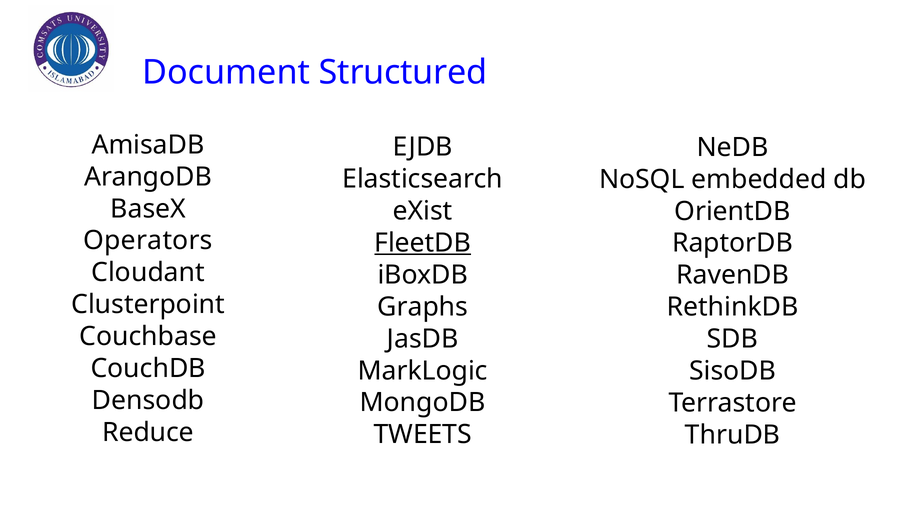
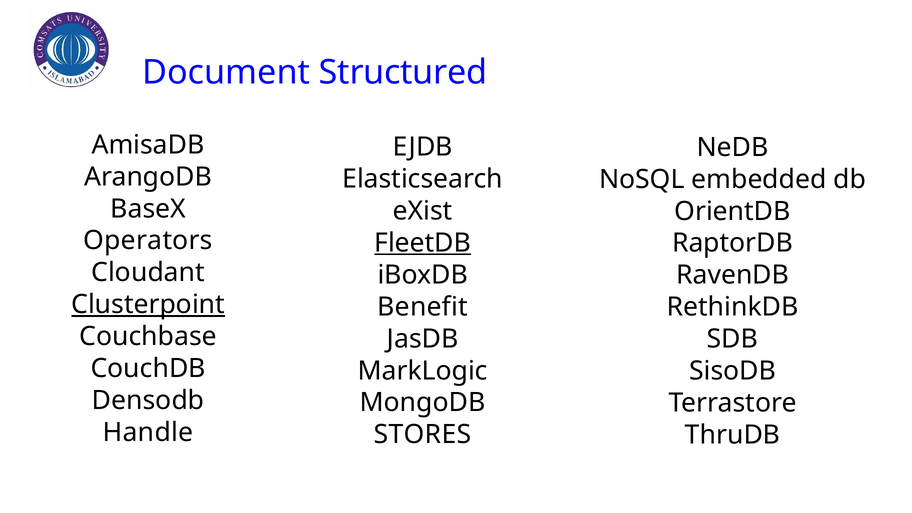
Clusterpoint underline: none -> present
Graphs: Graphs -> Benefit
Reduce: Reduce -> Handle
TWEETS: TWEETS -> STORES
